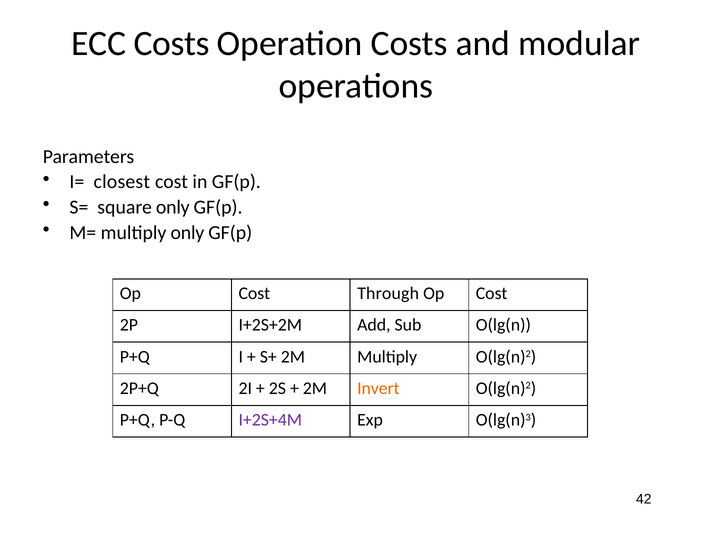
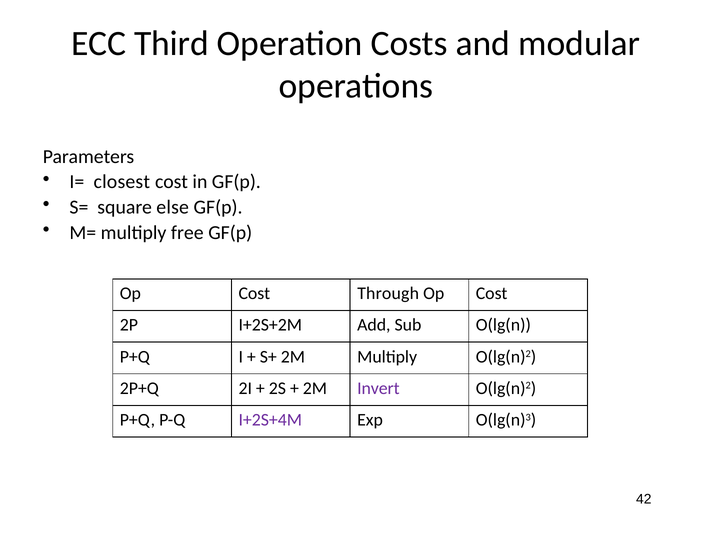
ECC Costs: Costs -> Third
square only: only -> else
multiply only: only -> free
Invert colour: orange -> purple
